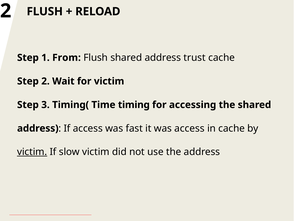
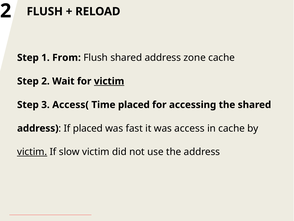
trust: trust -> zone
victim at (109, 81) underline: none -> present
Timing(: Timing( -> Access(
Time timing: timing -> placed
If access: access -> placed
